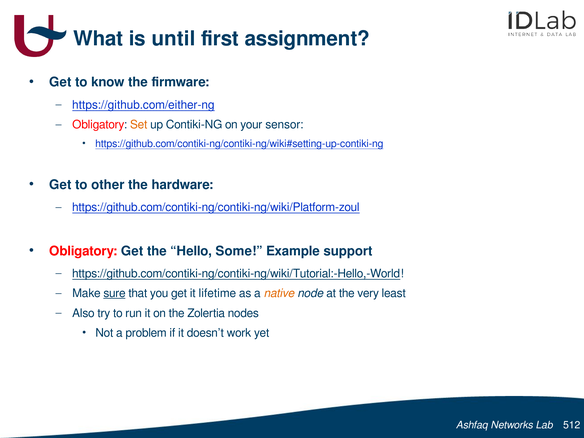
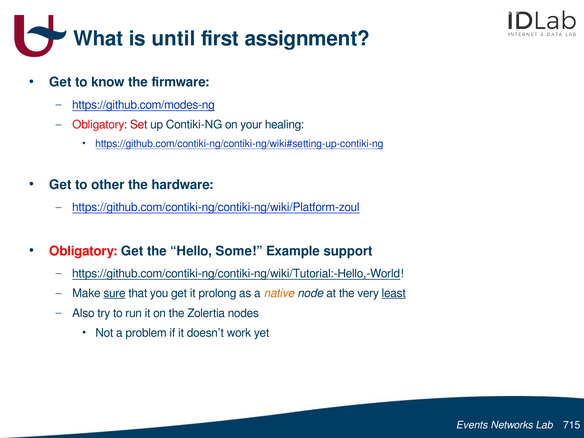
https://github.com/either-ng: https://github.com/either-ng -> https://github.com/modes-ng
Set colour: orange -> red
sensor: sensor -> healing
lifetime: lifetime -> prolong
least underline: none -> present
Ashfaq: Ashfaq -> Events
512: 512 -> 715
